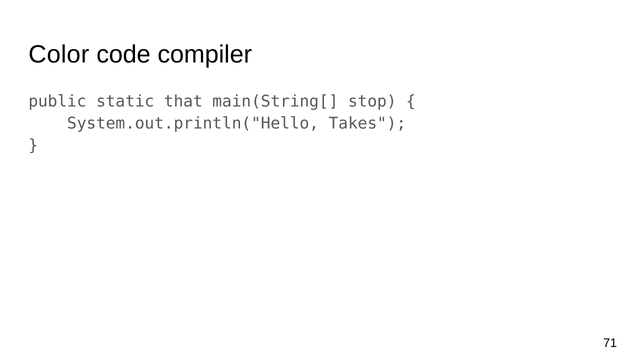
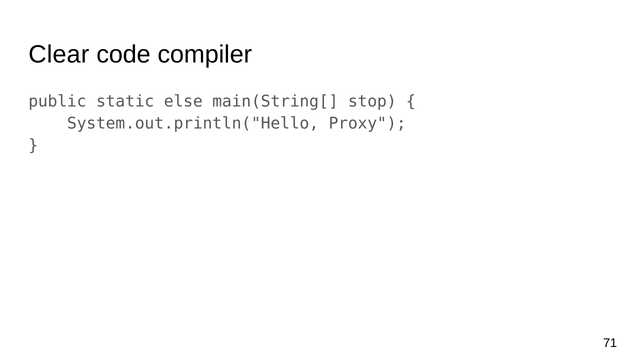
Color: Color -> Clear
that: that -> else
Takes: Takes -> Proxy
